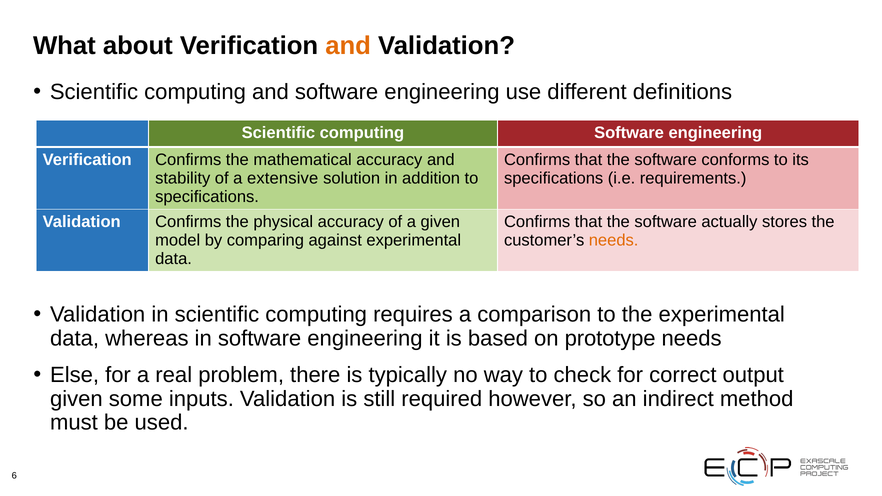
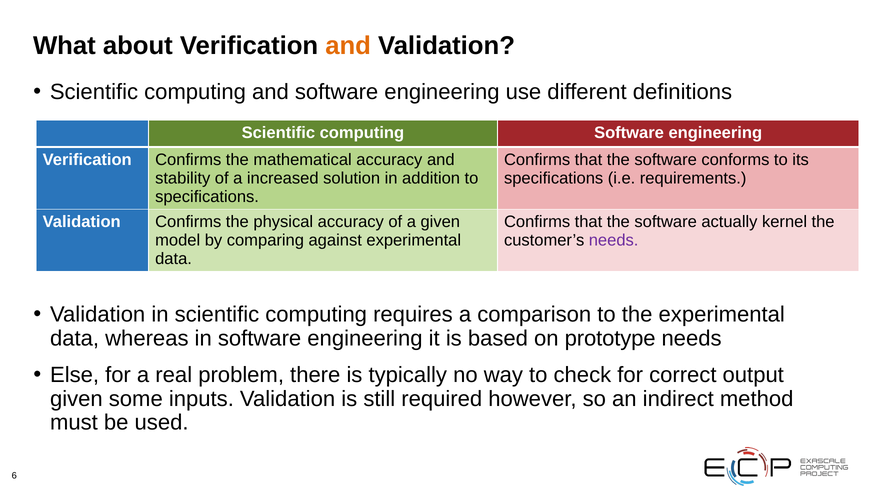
extensive: extensive -> increased
stores: stores -> kernel
needs at (614, 241) colour: orange -> purple
